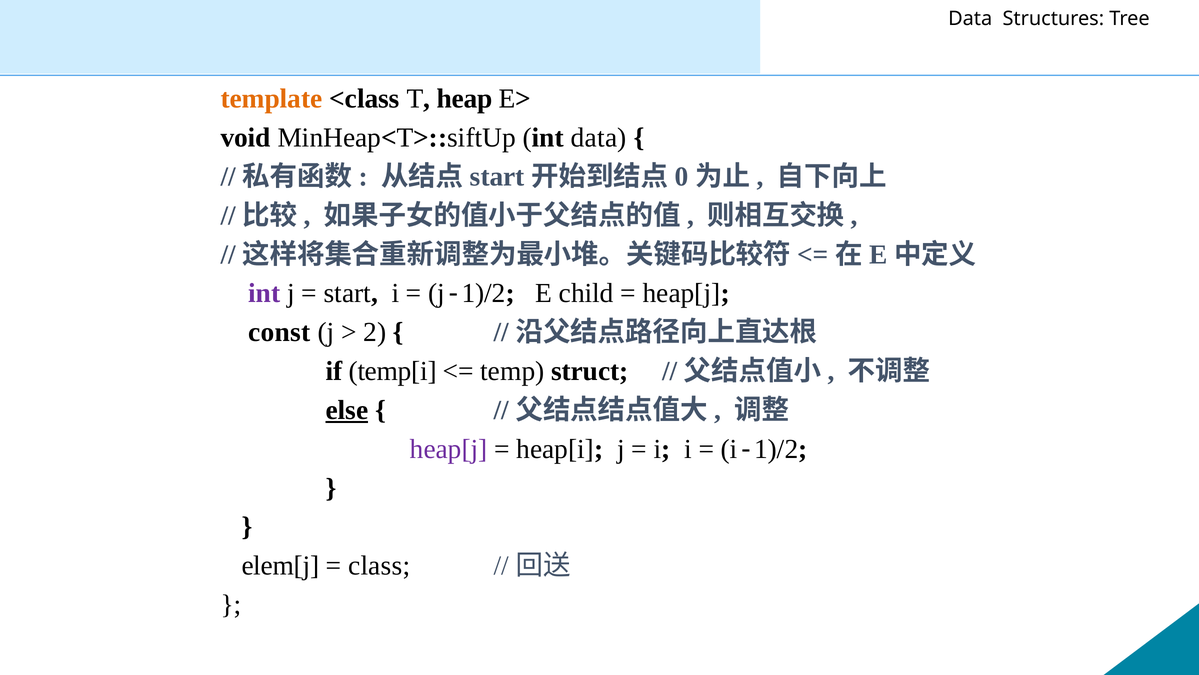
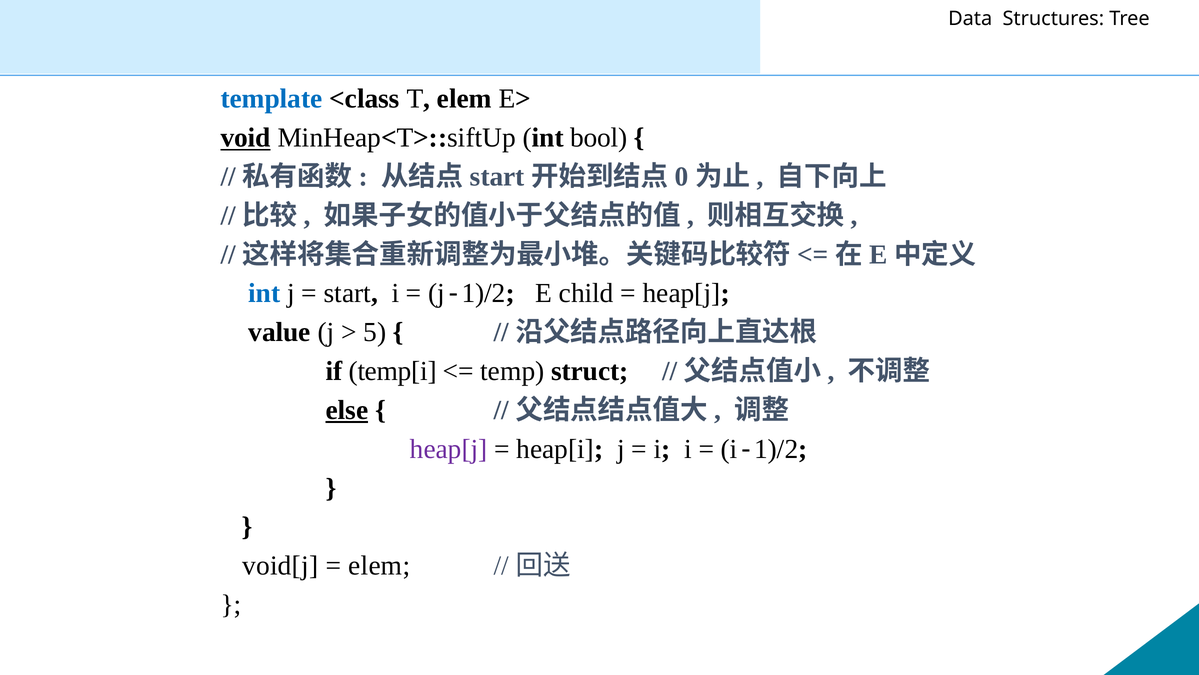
template colour: orange -> blue
T heap: heap -> elem
void underline: none -> present
int data: data -> bool
int at (264, 293) colour: purple -> blue
const: const -> value
2: 2 -> 5
elem[j: elem[j -> void[j
class at (379, 565): class -> elem
